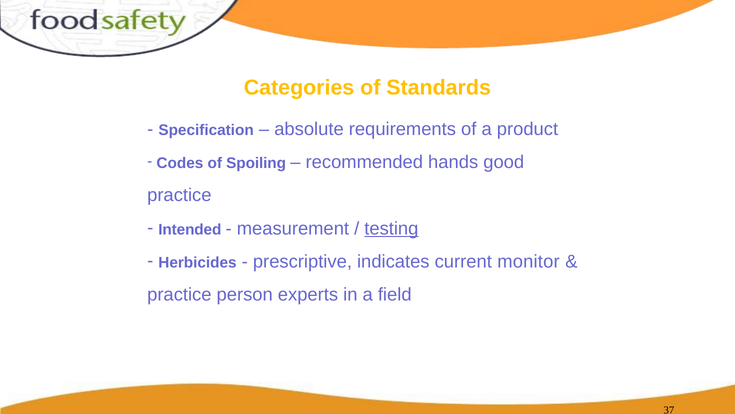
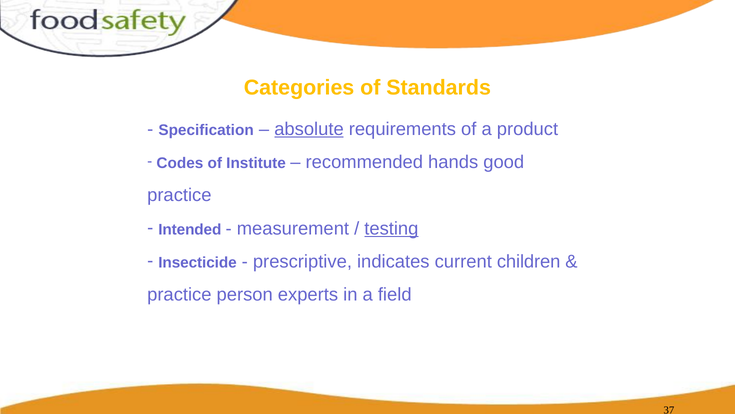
absolute underline: none -> present
Spoiling: Spoiling -> Institute
Herbicides: Herbicides -> Insecticide
monitor: monitor -> children
